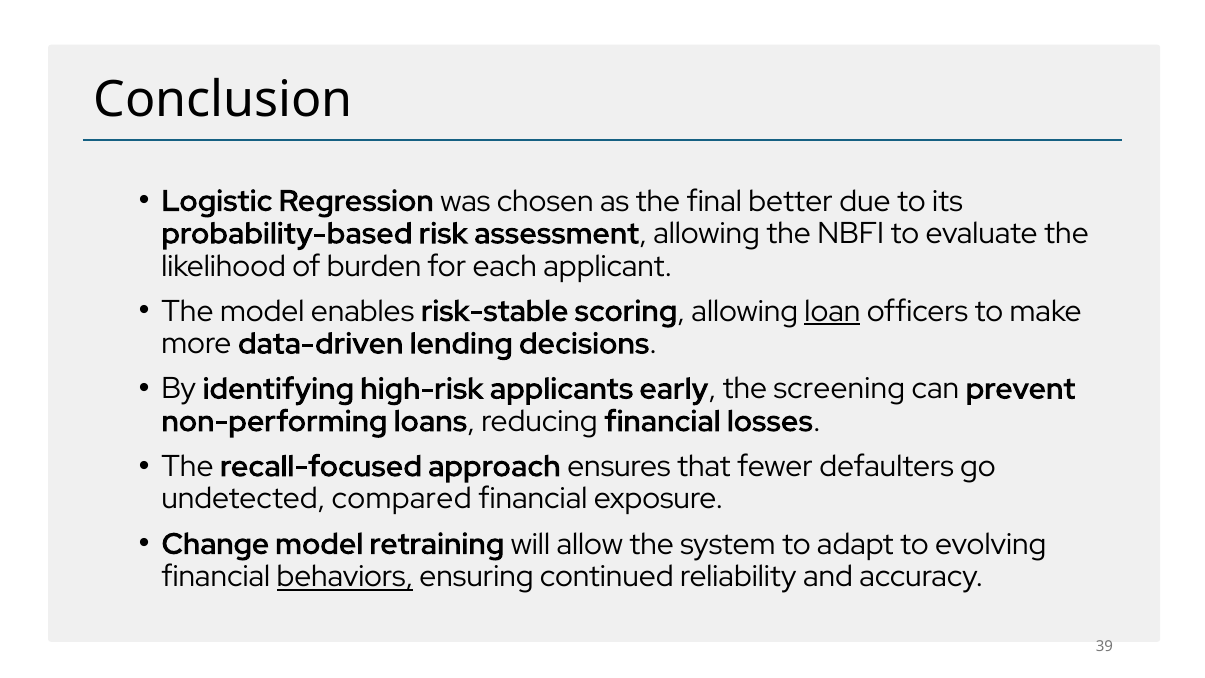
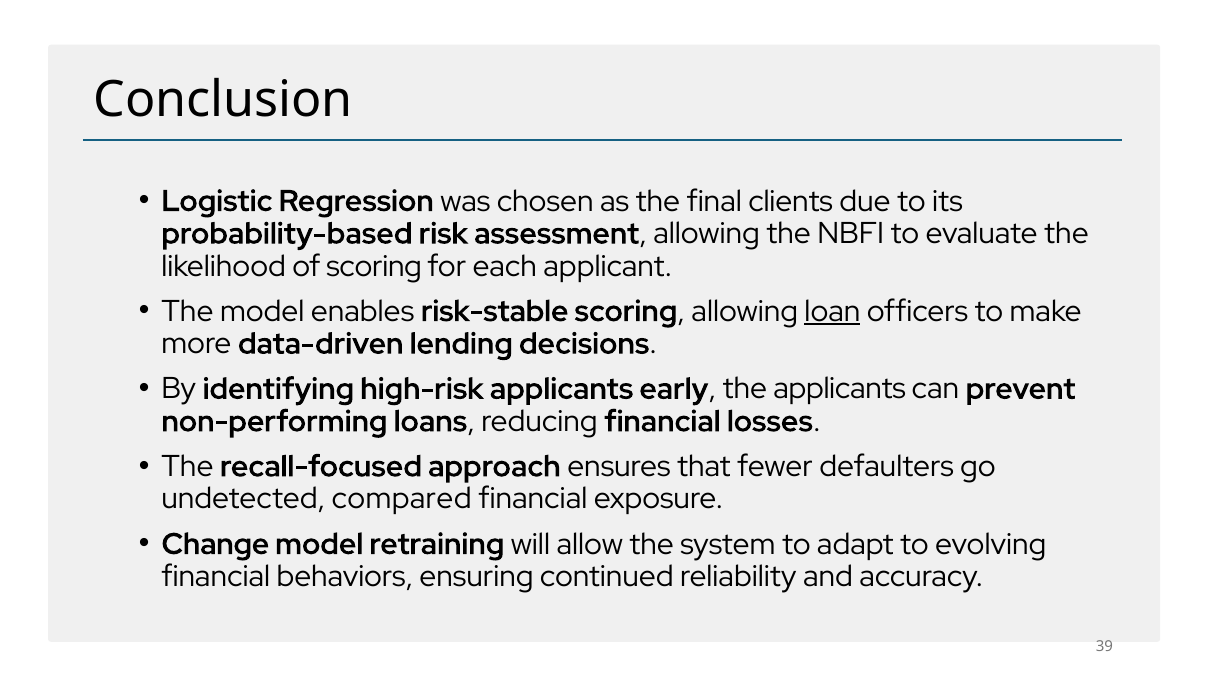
better: better -> clients
of burden: burden -> scoring
the screening: screening -> applicants
behaviors underline: present -> none
